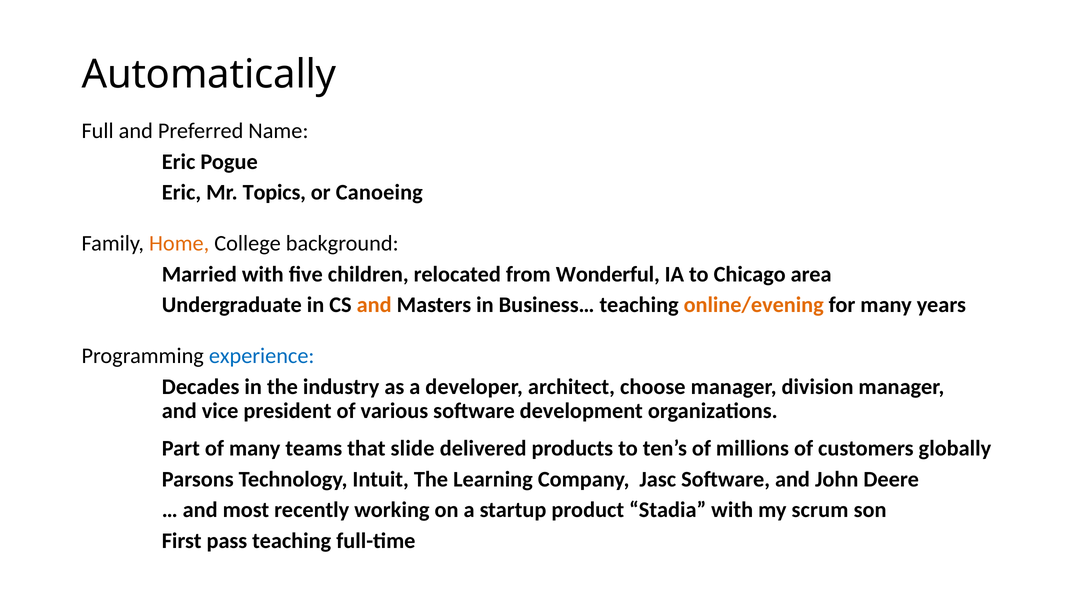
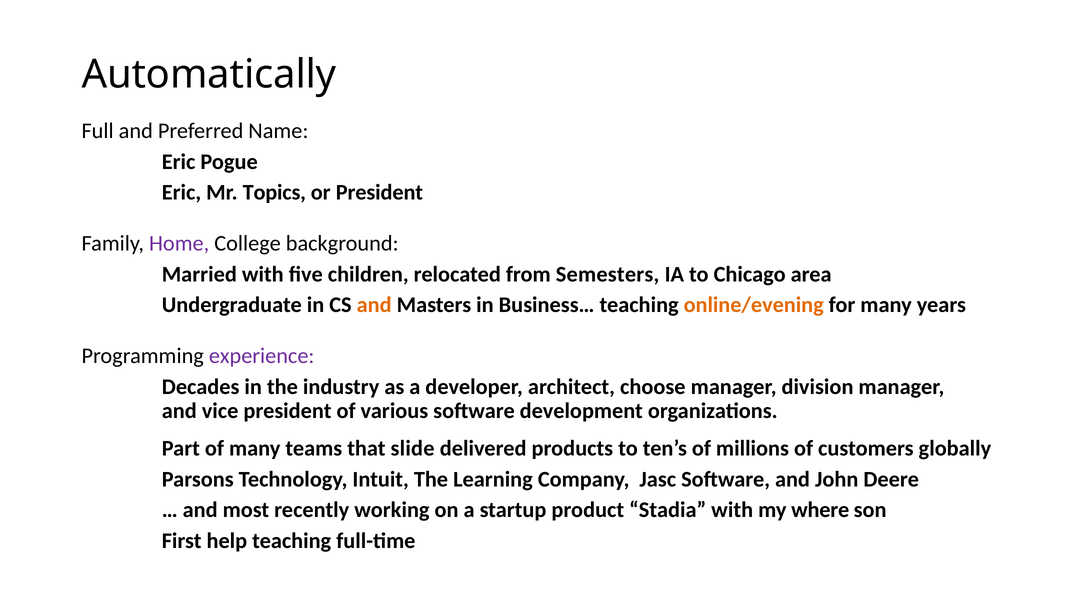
or Canoeing: Canoeing -> President
Home colour: orange -> purple
Wonderful: Wonderful -> Semesters
experience colour: blue -> purple
scrum: scrum -> where
pass: pass -> help
